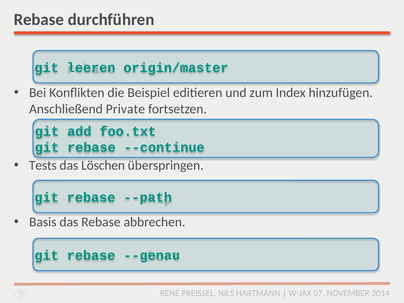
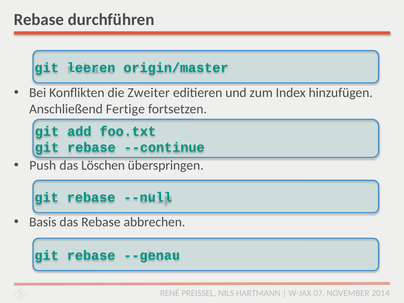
Beispiel: Beispiel -> Zweiter
Private: Private -> Fertige
Tests: Tests -> Push
--path: --path -> --null
